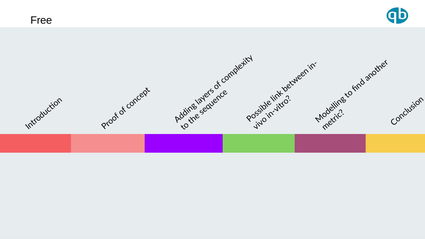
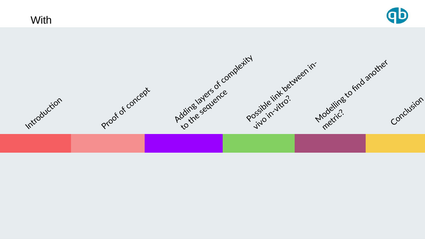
Free: Free -> With
